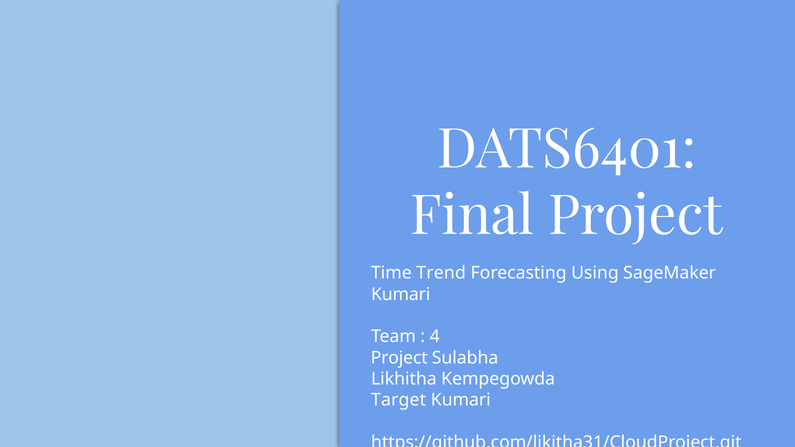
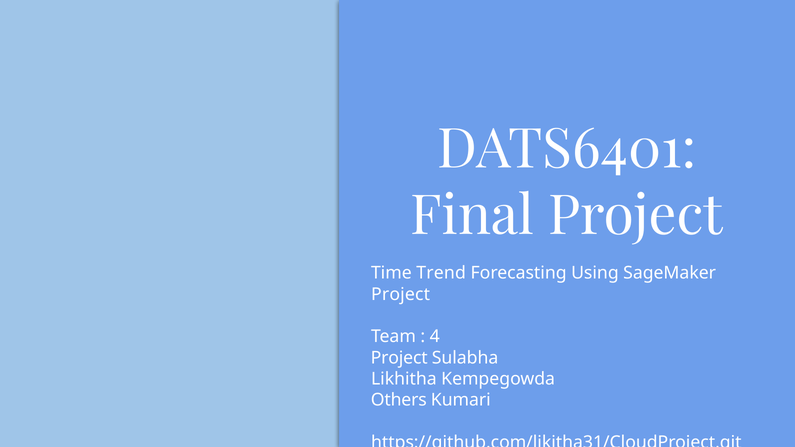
Kumari at (401, 294): Kumari -> Project
Target: Target -> Others
